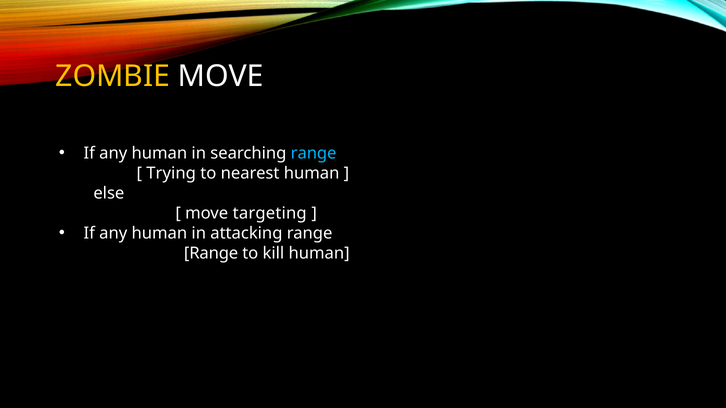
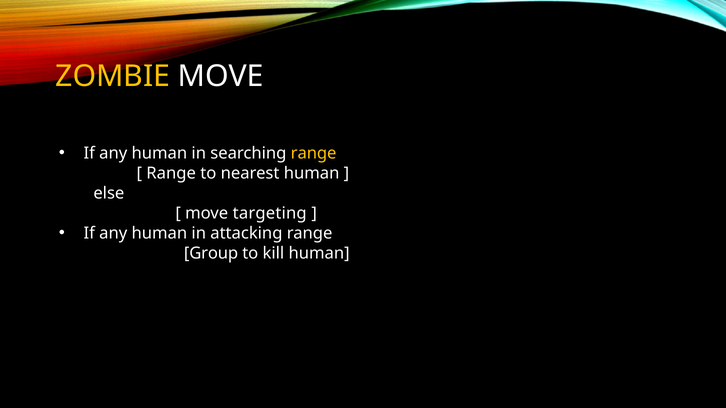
range at (314, 153) colour: light blue -> yellow
Trying at (171, 173): Trying -> Range
Range at (211, 253): Range -> Group
